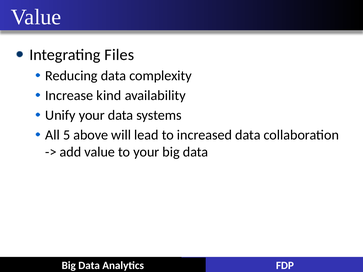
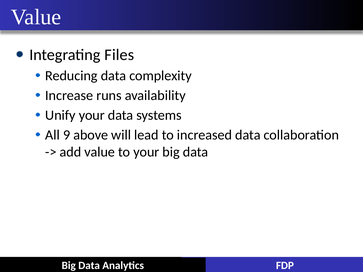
kind: kind -> runs
5: 5 -> 9
